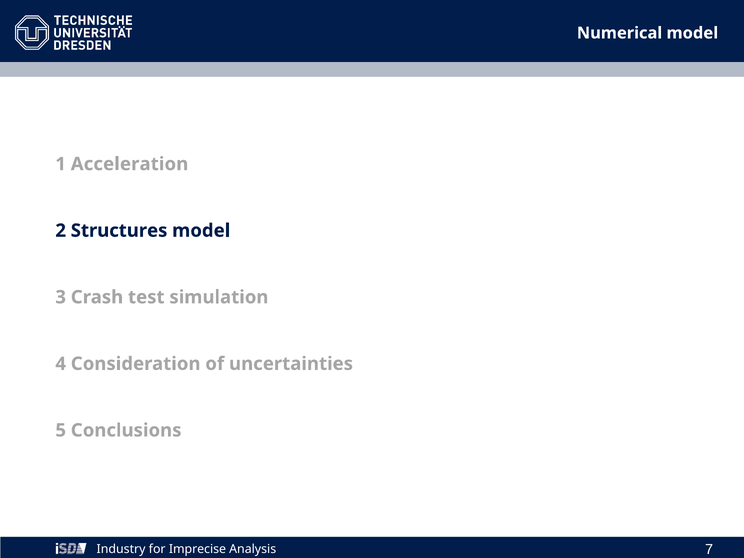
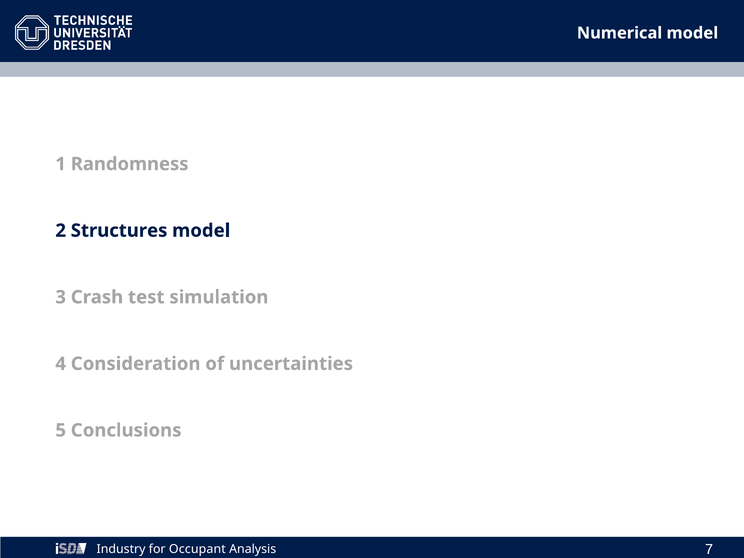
Acceleration: Acceleration -> Randomness
Imprecise: Imprecise -> Occupant
